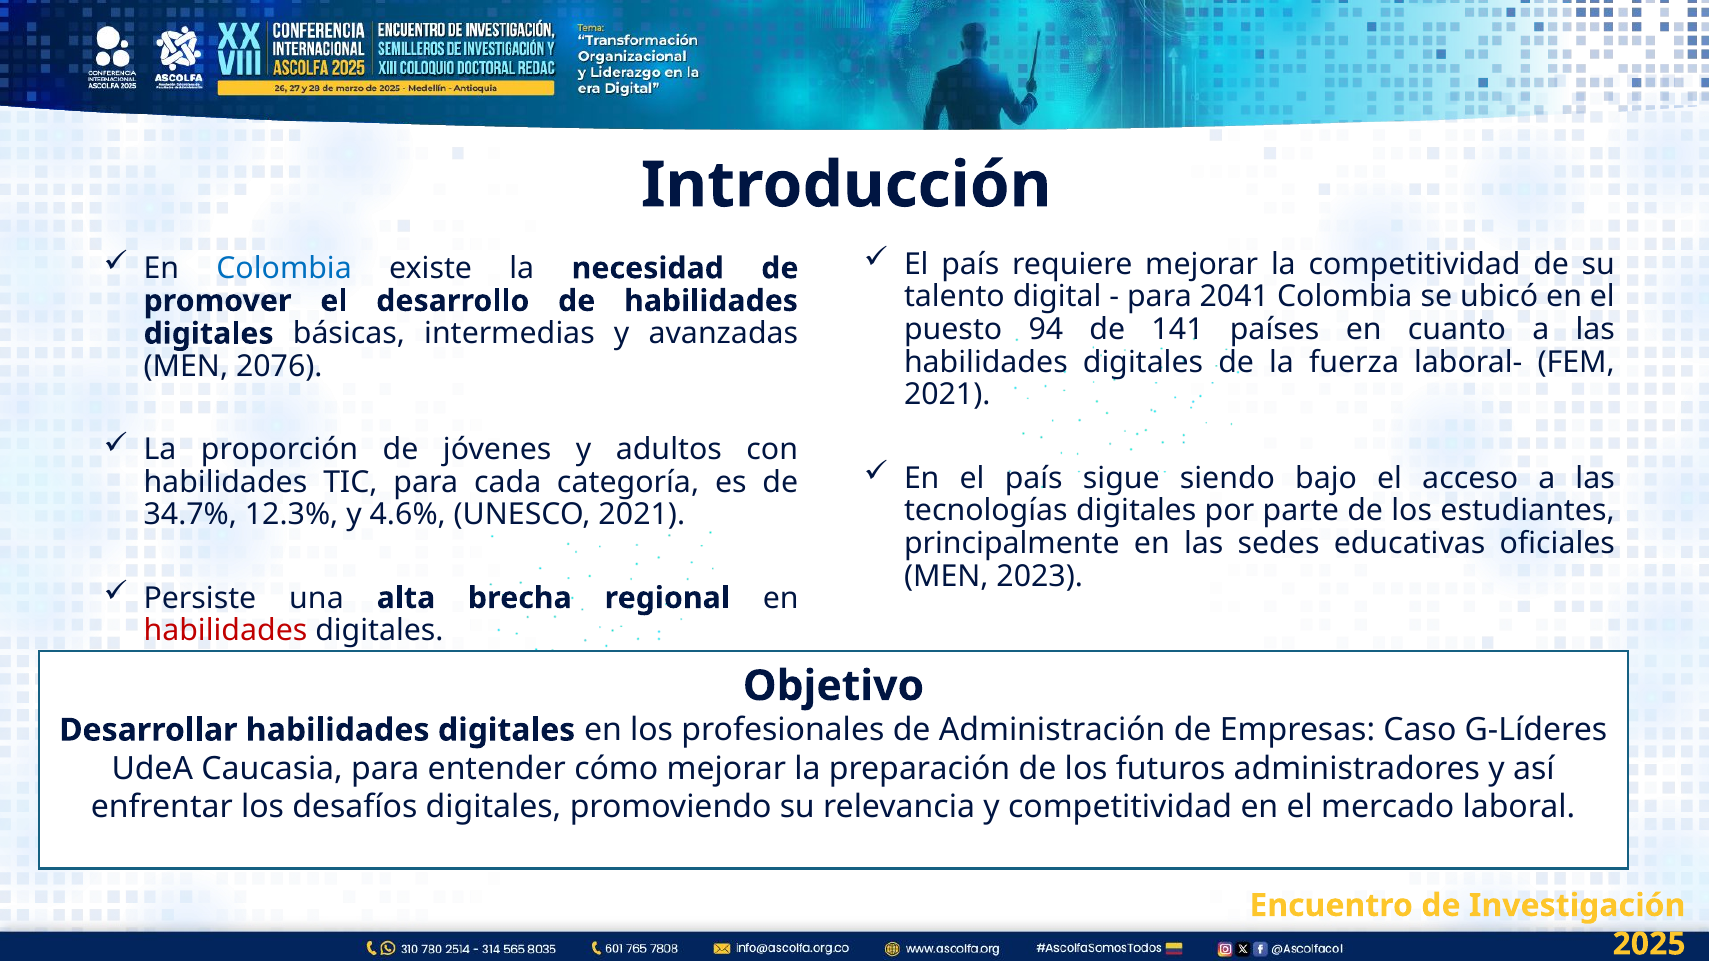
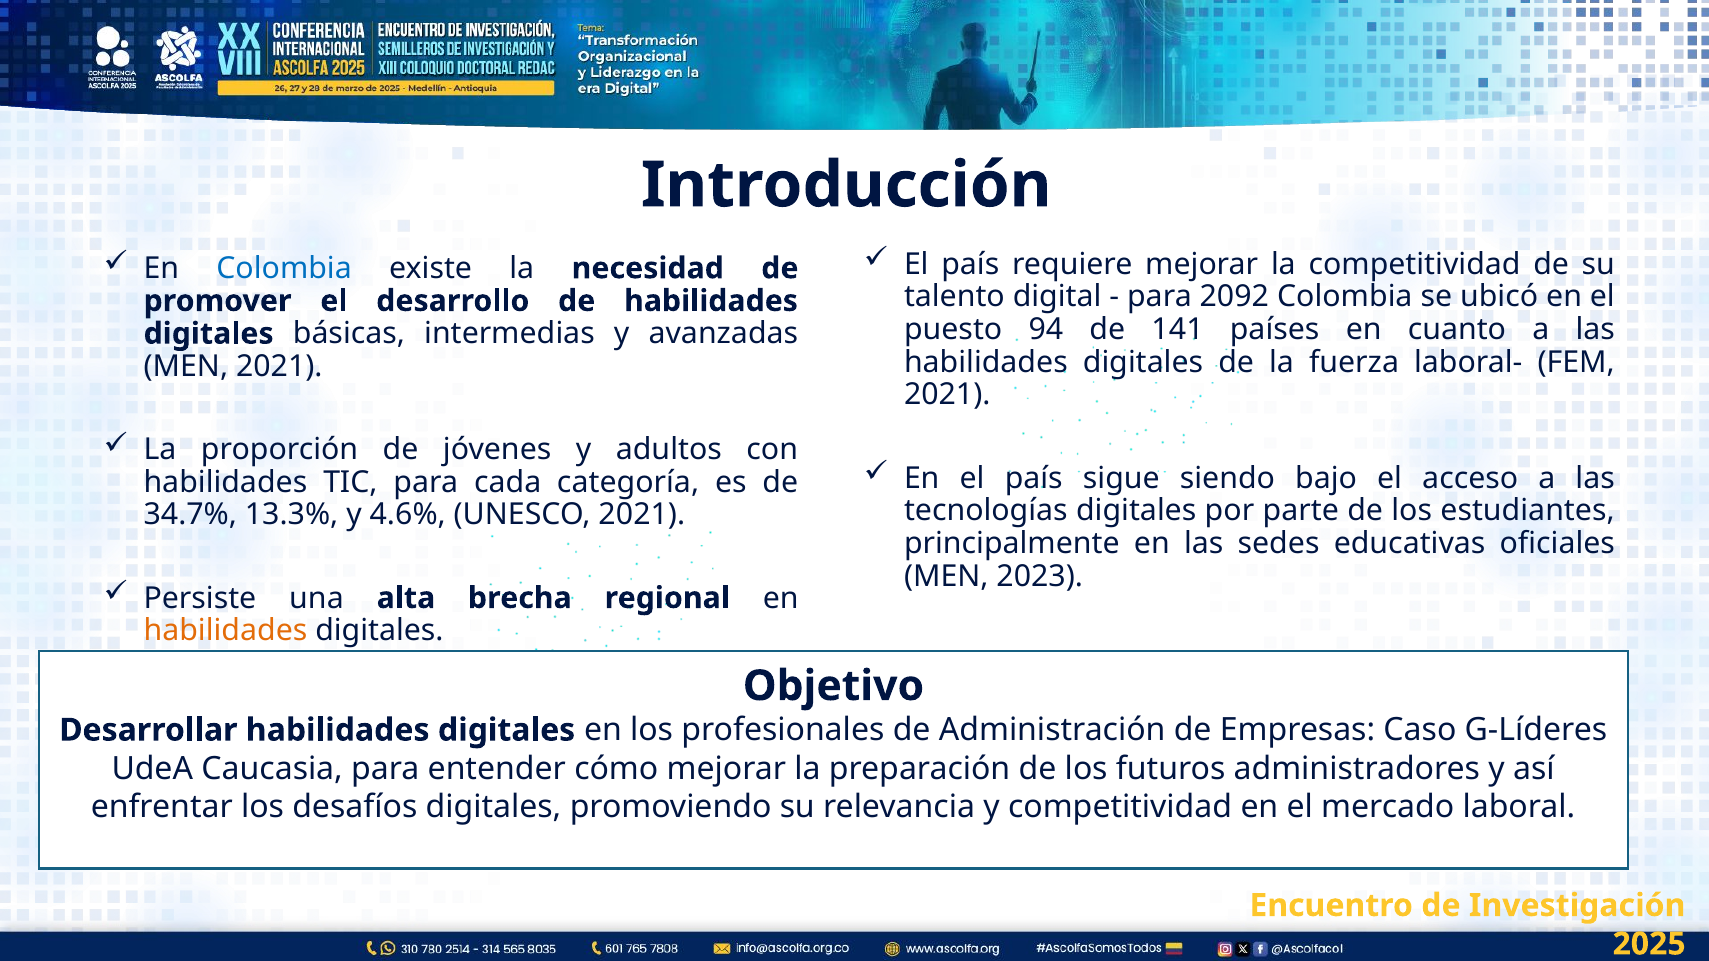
2041: 2041 -> 2092
MEN 2076: 2076 -> 2021
12.3%: 12.3% -> 13.3%
habilidades at (225, 631) colour: red -> orange
